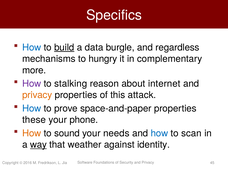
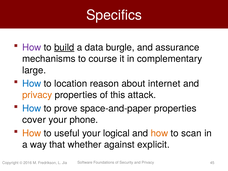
How at (32, 47) colour: blue -> purple
regardless: regardless -> assurance
hungry: hungry -> course
more: more -> large
How at (32, 84) colour: purple -> blue
stalking: stalking -> location
these: these -> cover
sound: sound -> useful
needs: needs -> logical
how at (159, 133) colour: blue -> orange
way underline: present -> none
weather: weather -> whether
identity: identity -> explicit
